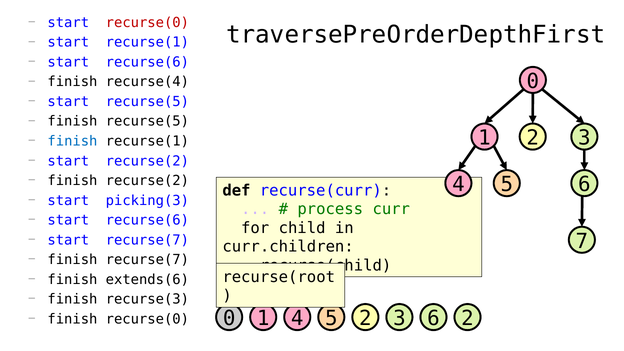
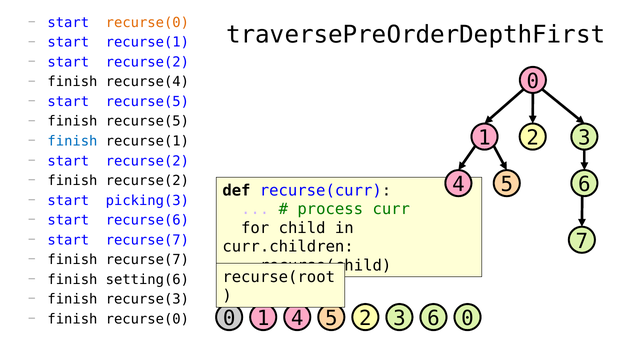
recurse(0 at (147, 23) colour: red -> orange
recurse(6 at (147, 62): recurse(6 -> recurse(2
extends(6: extends(6 -> setting(6
6 2: 2 -> 0
